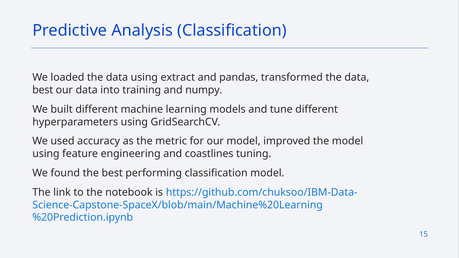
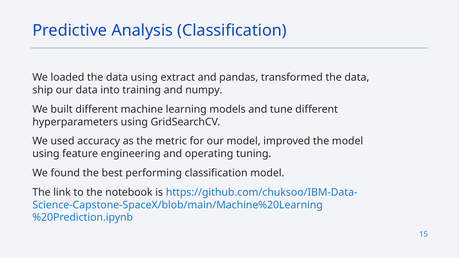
best at (43, 90): best -> ship
coastlines: coastlines -> operating
